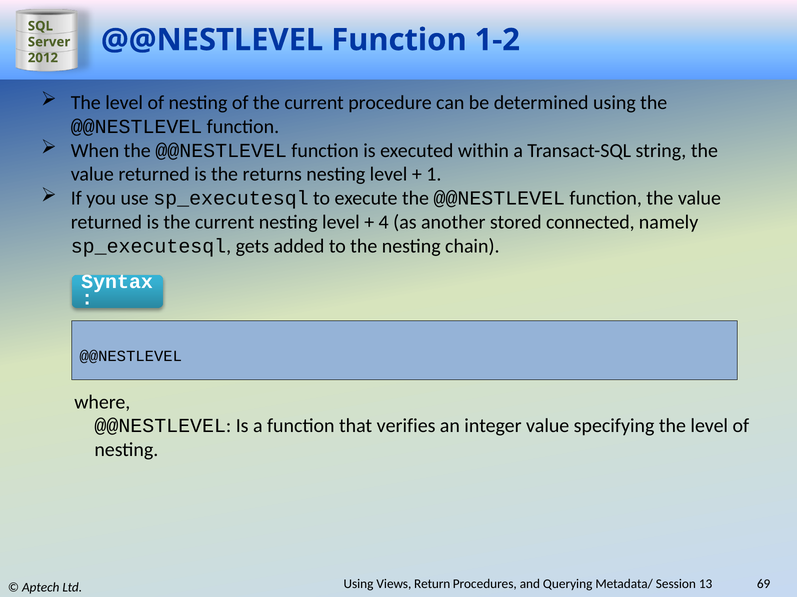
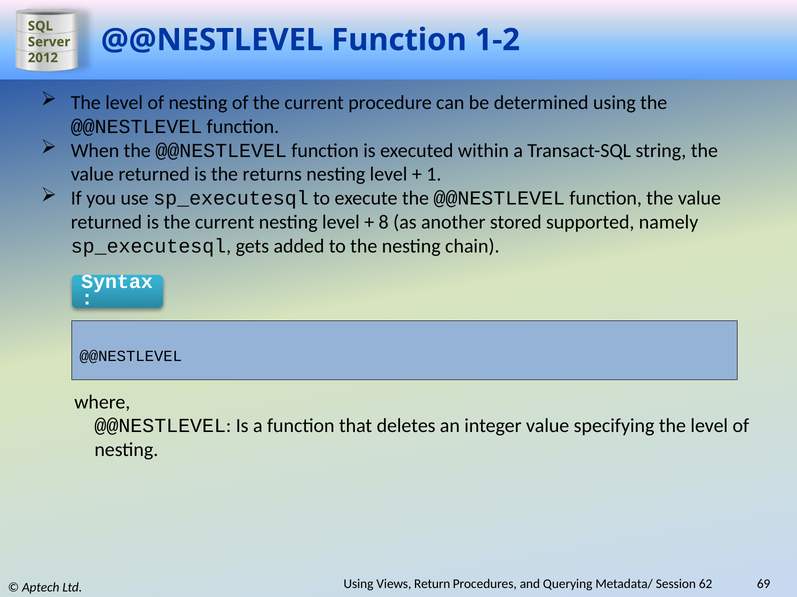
4: 4 -> 8
connected: connected -> supported
verifies: verifies -> deletes
13: 13 -> 62
